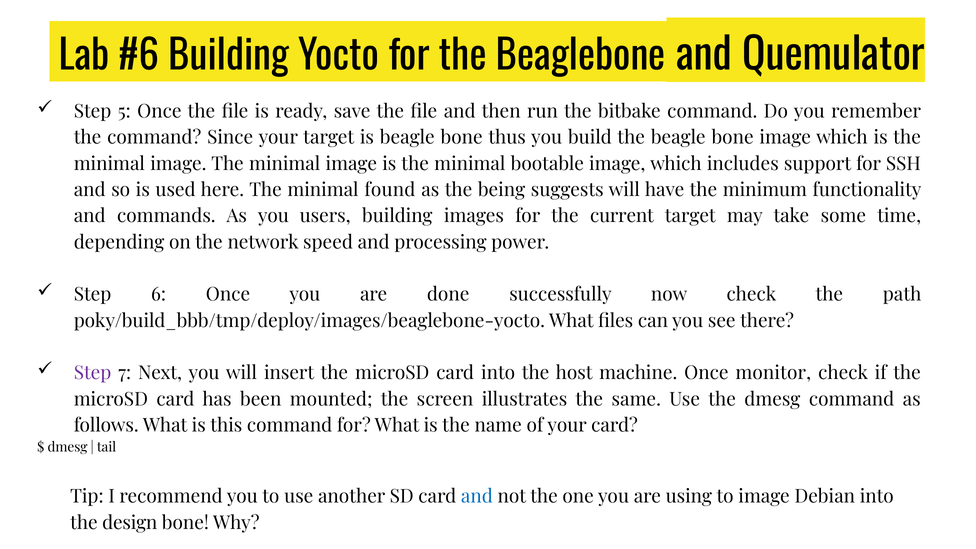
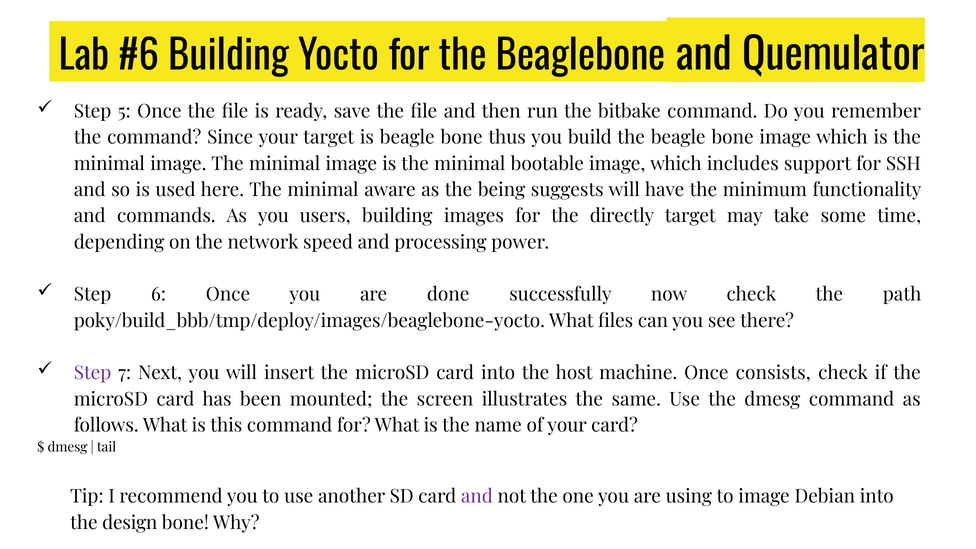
found: found -> aware
current: current -> directly
monitor: monitor -> consists
and at (477, 497) colour: blue -> purple
